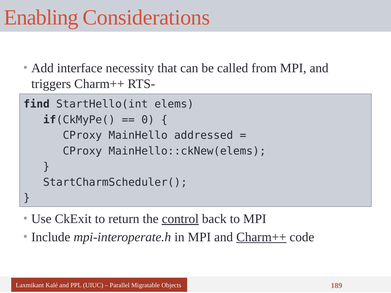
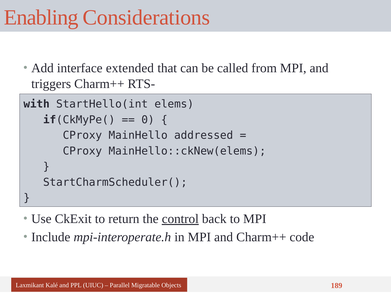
necessity: necessity -> extended
find: find -> with
Charm++ at (261, 237) underline: present -> none
